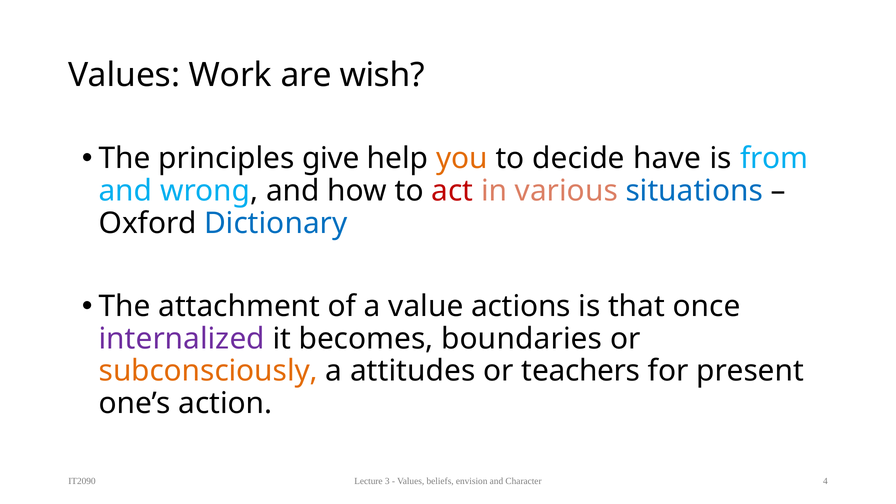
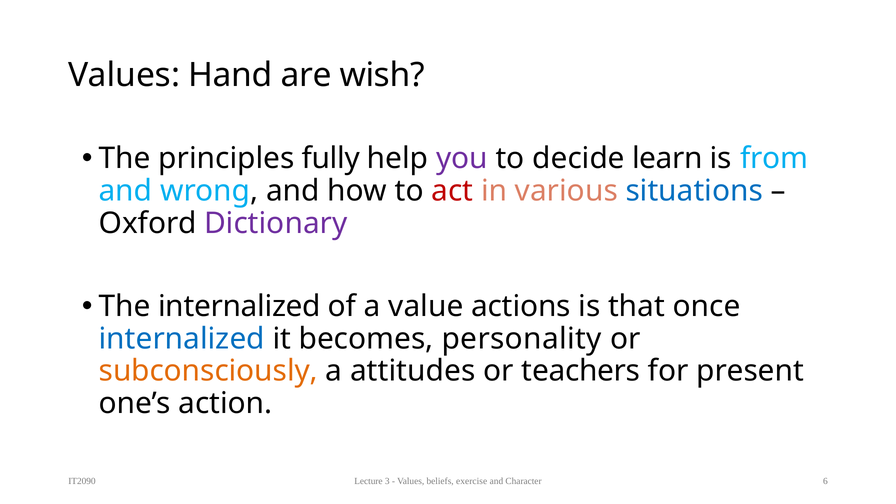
Work: Work -> Hand
give: give -> fully
you colour: orange -> purple
have: have -> learn
Dictionary colour: blue -> purple
The attachment: attachment -> internalized
internalized at (182, 339) colour: purple -> blue
boundaries: boundaries -> personality
envision: envision -> exercise
4: 4 -> 6
